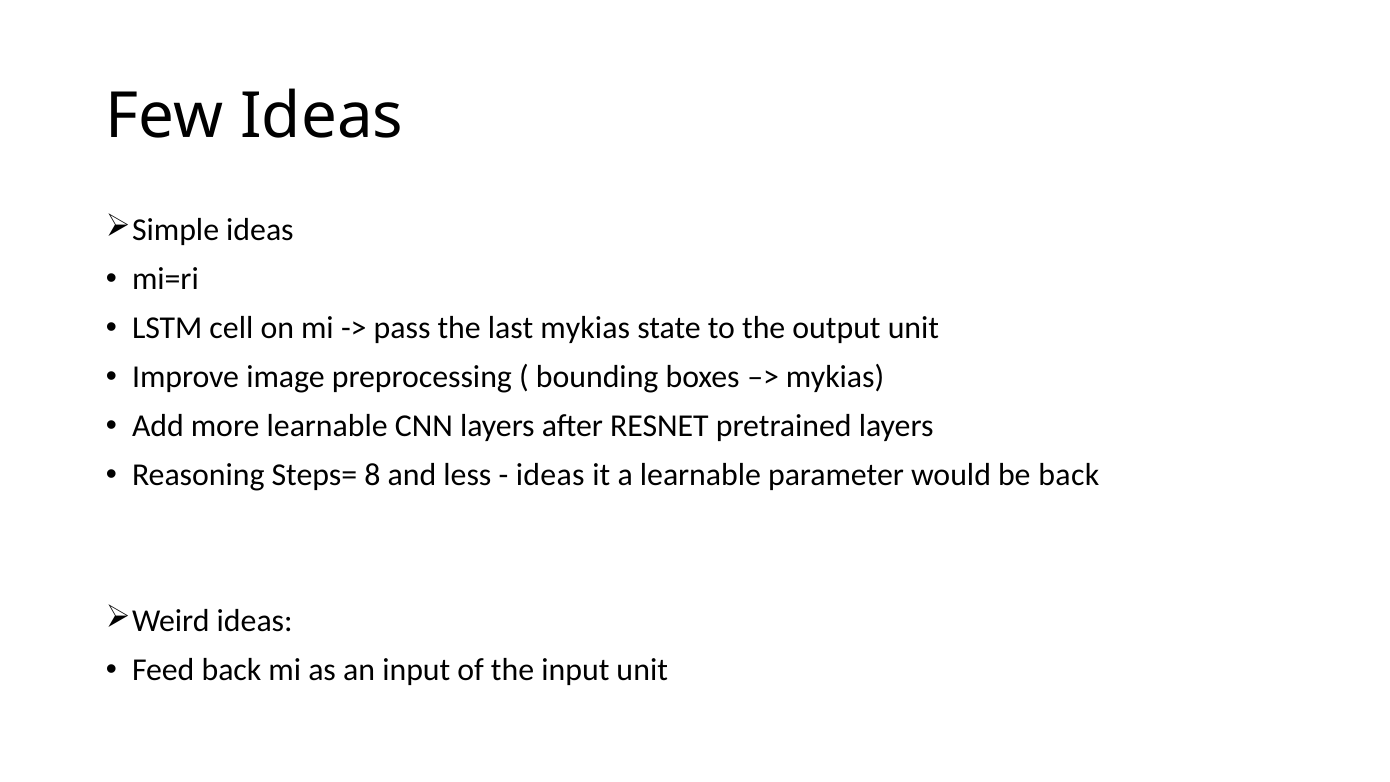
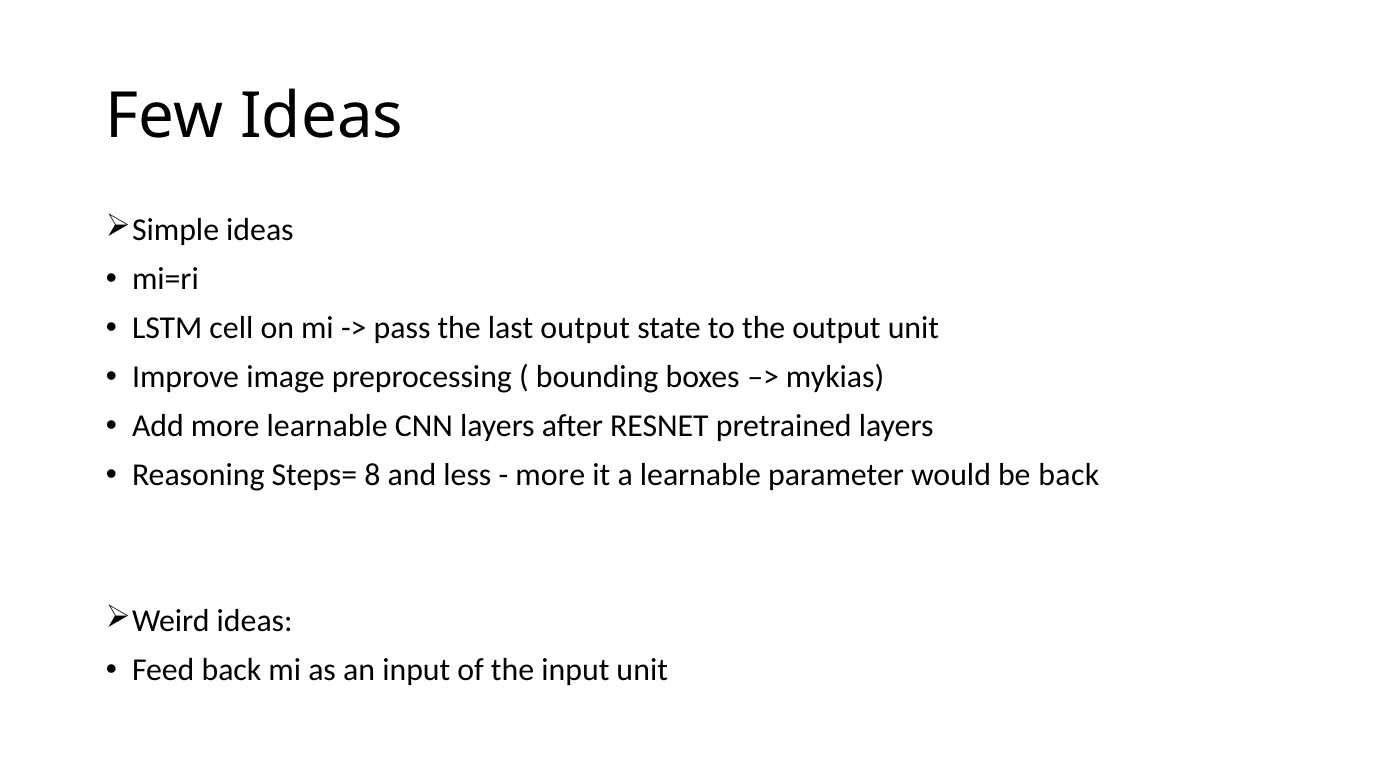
last mykias: mykias -> output
ideas at (550, 475): ideas -> more
